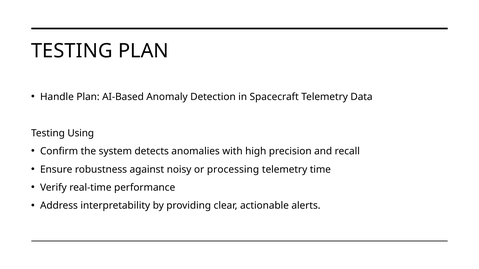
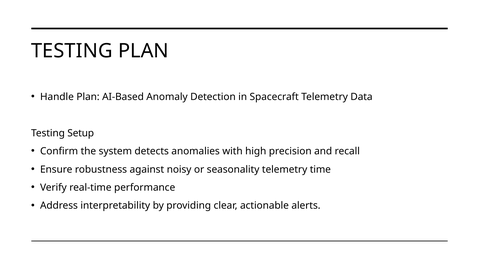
Using: Using -> Setup
processing: processing -> seasonality
